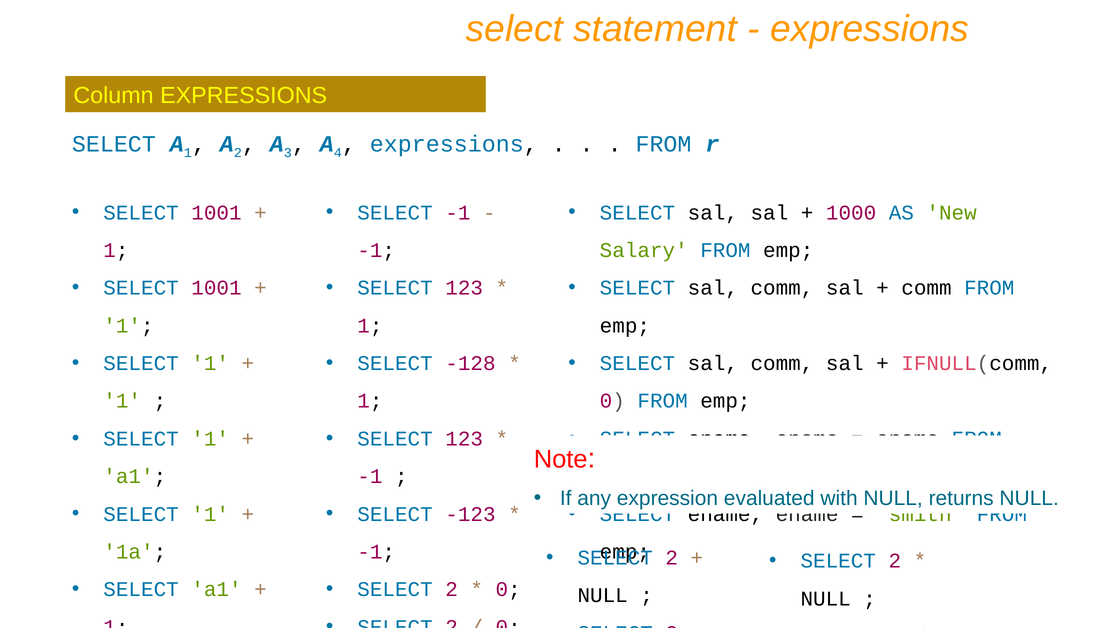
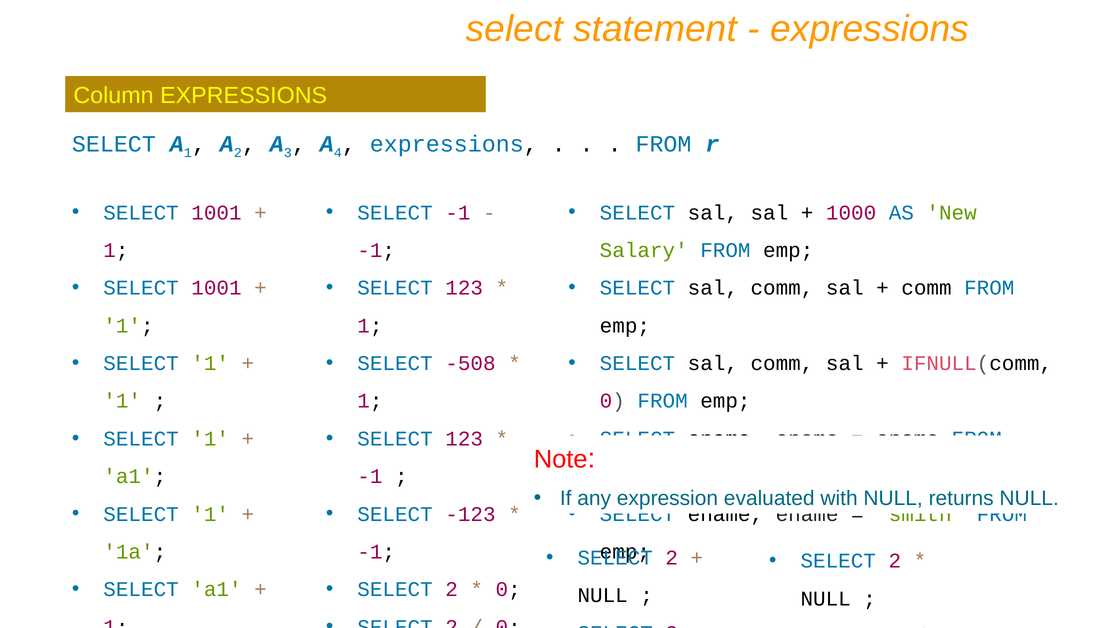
-128: -128 -> -508
